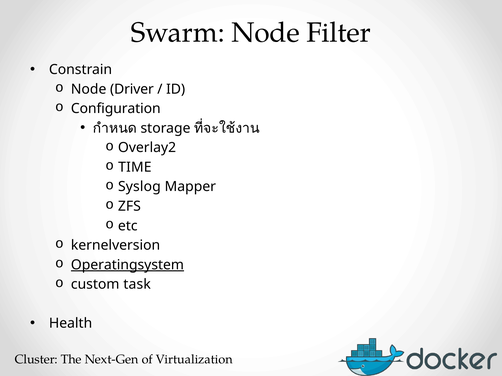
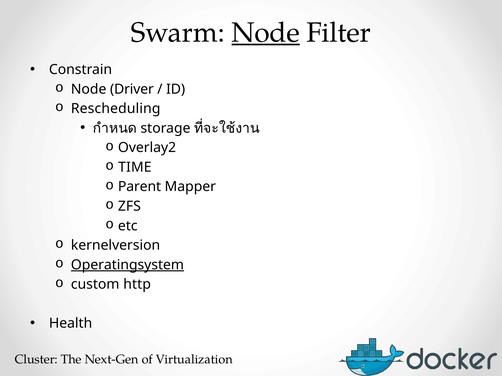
Node at (266, 33) underline: none -> present
Configuration: Configuration -> Rescheduling
Syslog: Syslog -> Parent
task: task -> http
